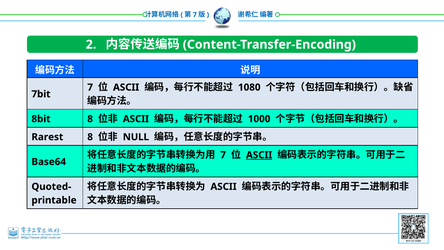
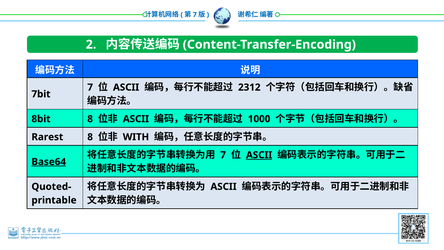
1080: 1080 -> 2312
NULL: NULL -> WITH
Base64 underline: none -> present
